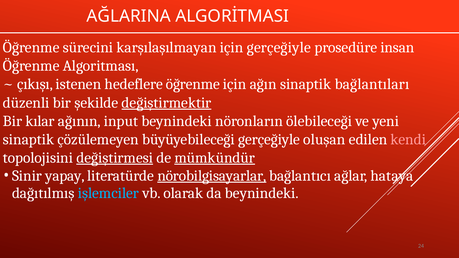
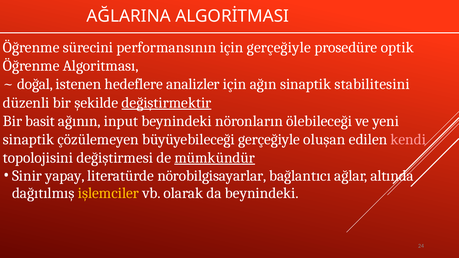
karşılaşılmayan: karşılaşılmayan -> performansının
insan: insan -> optik
çıkışı: çıkışı -> doğal
hedeflere öğrenme: öğrenme -> analizler
bağlantıları: bağlantıları -> stabilitesini
kılar: kılar -> basit
değiştirmesi underline: present -> none
nörobilgisayarlar underline: present -> none
hataya: hataya -> altında
işlemciler colour: light blue -> yellow
